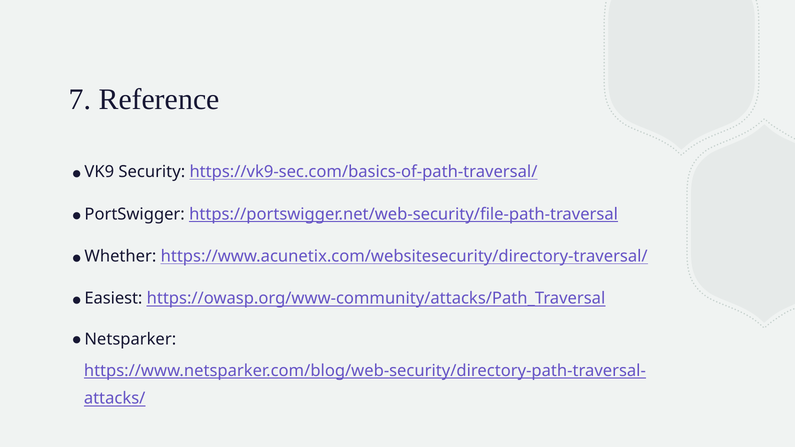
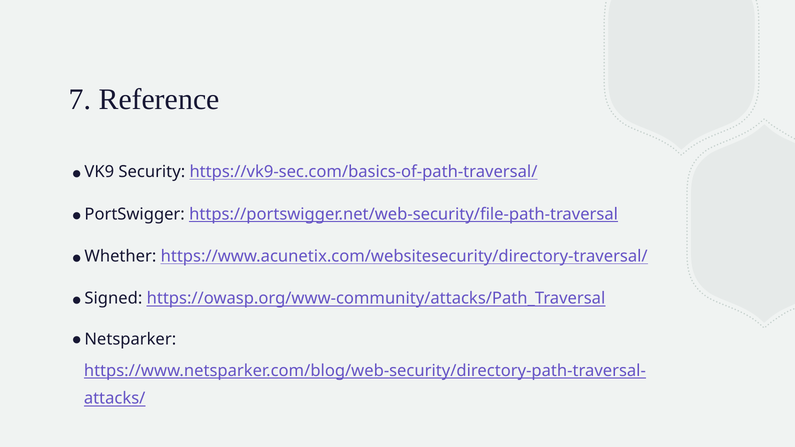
Easiest: Easiest -> Signed
